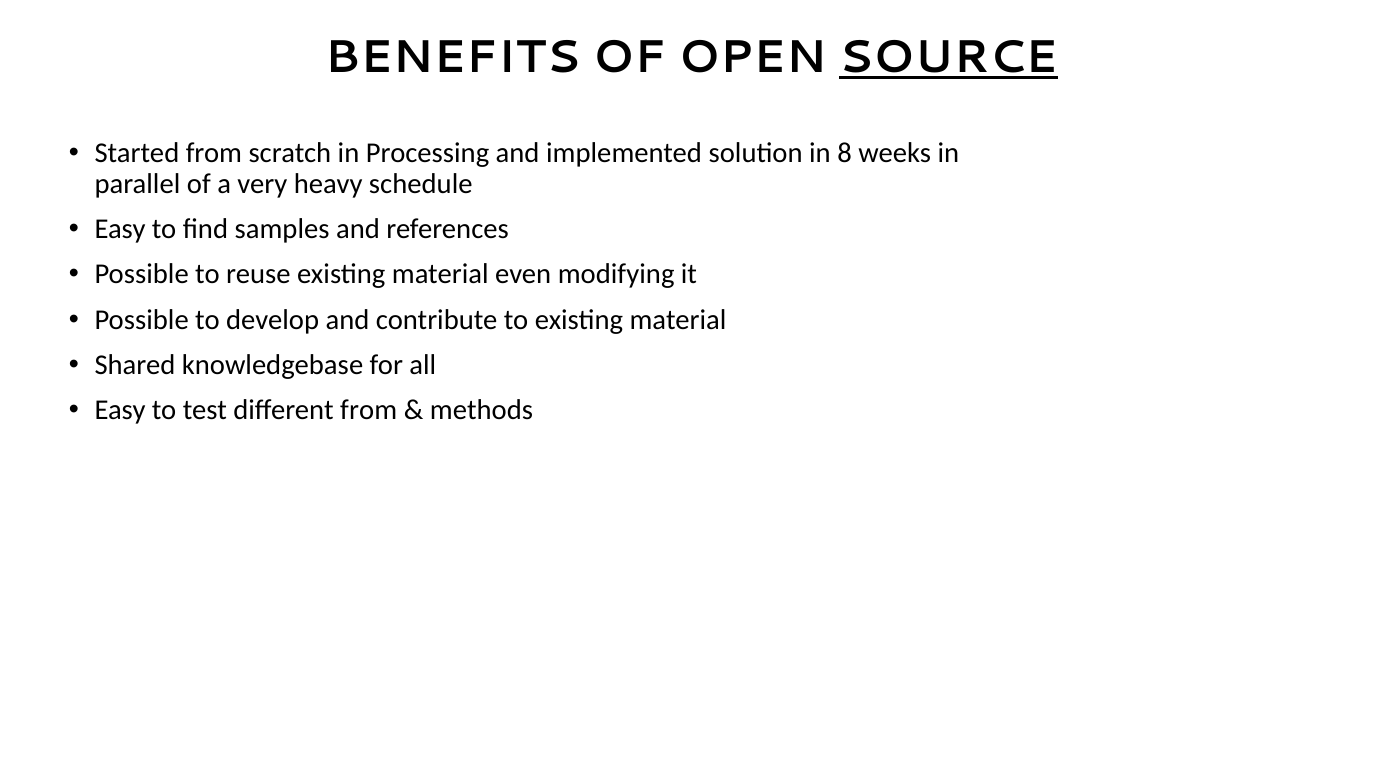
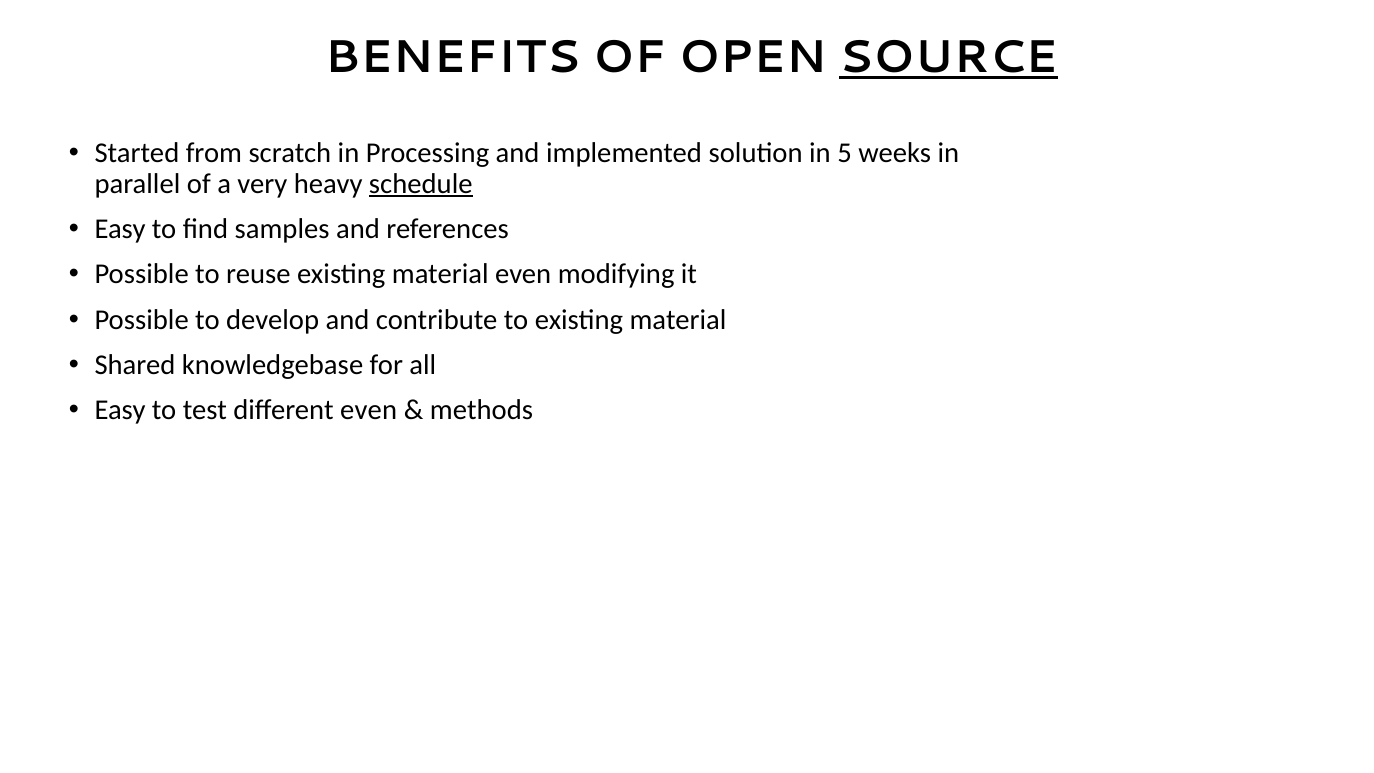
8: 8 -> 5
schedule underline: none -> present
different from: from -> even
